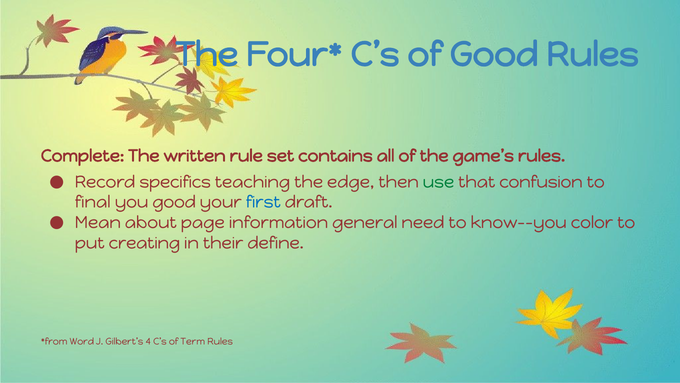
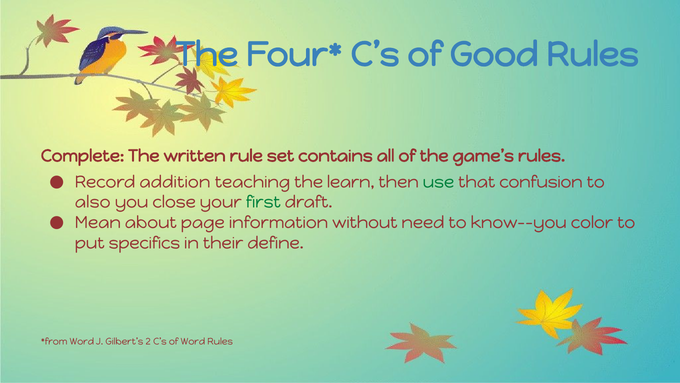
specifics: specifics -> addition
edge: edge -> learn
final: final -> also
you good: good -> close
first colour: blue -> green
general: general -> without
creating: creating -> specifics
4: 4 -> 2
of Term: Term -> Word
